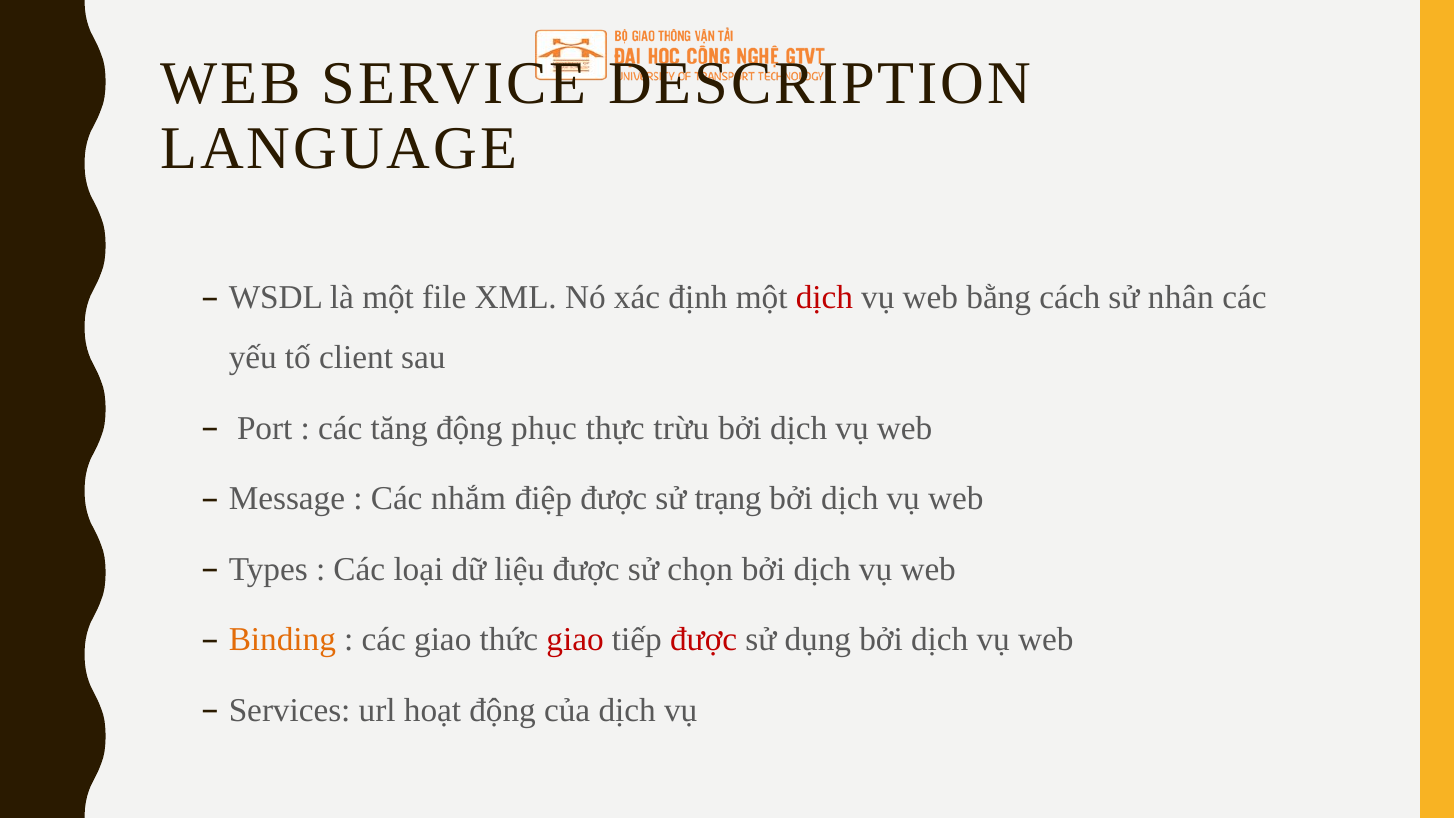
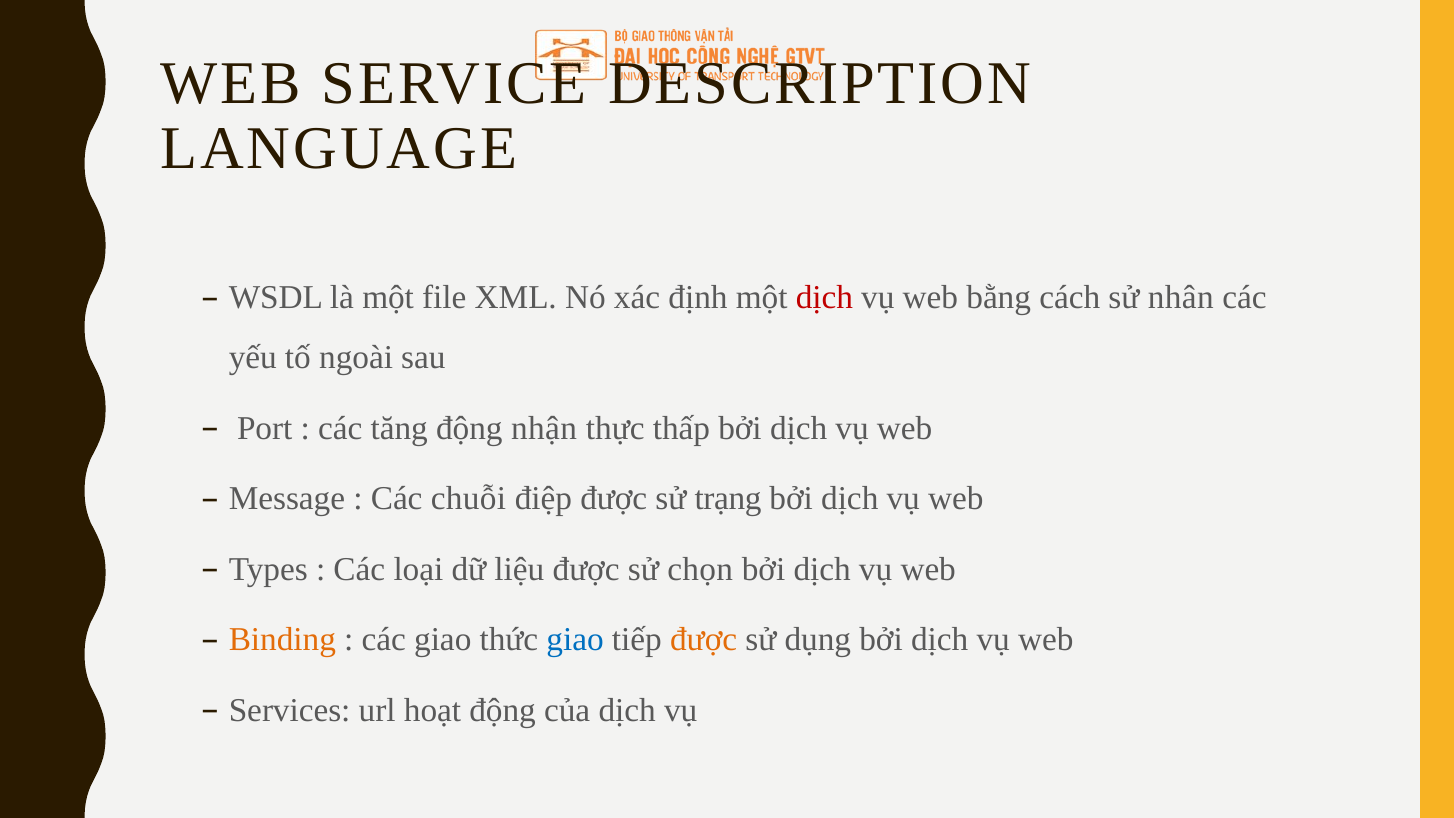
client: client -> ngoài
phục: phục -> nhận
trừu: trừu -> thấp
nhắm: nhắm -> chuỗi
giao at (575, 640) colour: red -> blue
được at (704, 640) colour: red -> orange
